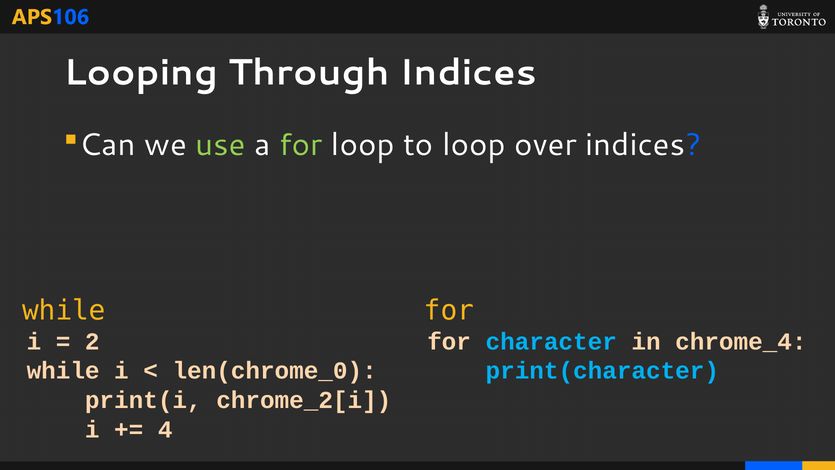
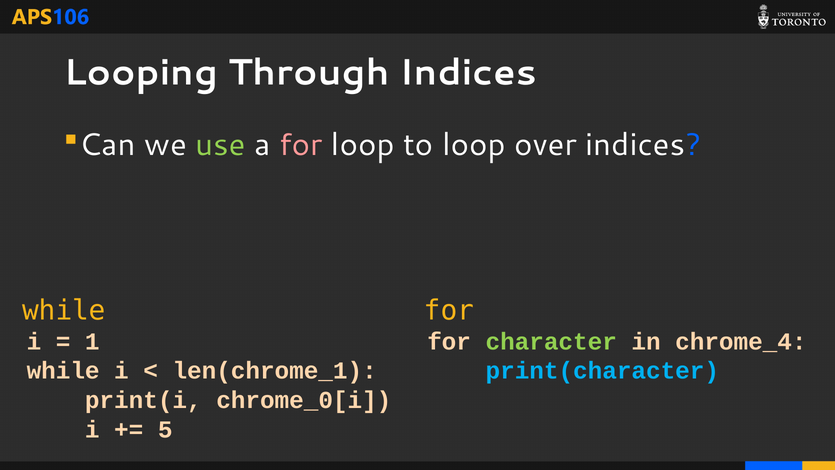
for at (301, 145) colour: light green -> pink
2: 2 -> 1
character colour: light blue -> light green
len(chrome_0: len(chrome_0 -> len(chrome_1
chrome_2[i: chrome_2[i -> chrome_0[i
4: 4 -> 5
